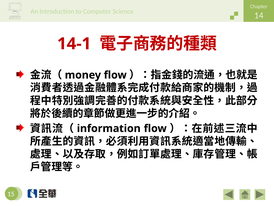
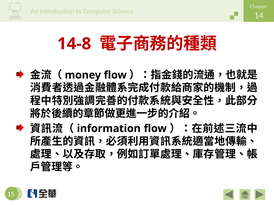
14-1: 14-1 -> 14-8
